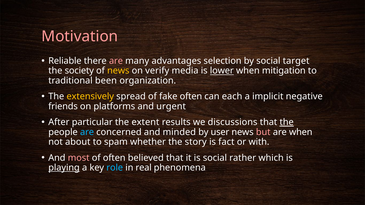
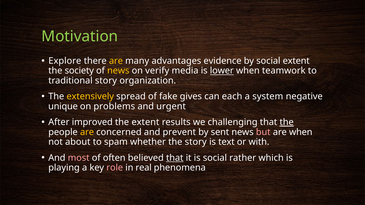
Motivation colour: pink -> light green
Reliable: Reliable -> Explore
are at (116, 61) colour: pink -> yellow
selection: selection -> evidence
social target: target -> extent
mitigation: mitigation -> teamwork
traditional been: been -> story
fake often: often -> gives
implicit: implicit -> system
friends: friends -> unique
platforms: platforms -> problems
particular: particular -> improved
discussions: discussions -> challenging
are at (87, 132) colour: light blue -> yellow
minded: minded -> prevent
user: user -> sent
fact: fact -> text
that at (175, 158) underline: none -> present
playing underline: present -> none
role colour: light blue -> pink
